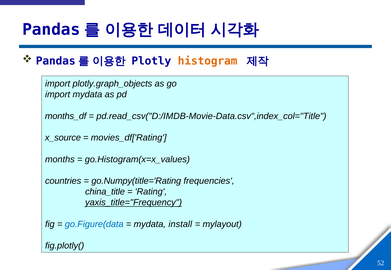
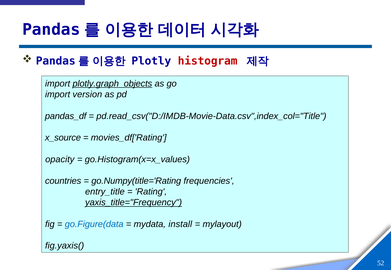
histogram colour: orange -> red
plotly.graph_objects underline: none -> present
import mydata: mydata -> version
months_df: months_df -> pandas_df
months: months -> opacity
china_title: china_title -> entry_title
fig.plotly(: fig.plotly( -> fig.yaxis(
